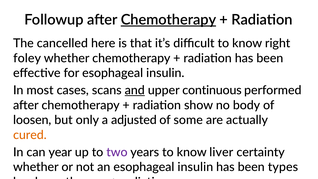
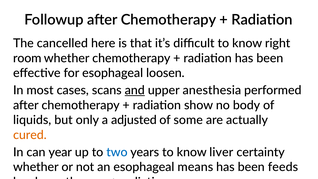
Chemotherapy at (168, 20) underline: present -> none
foley: foley -> room
for esophageal insulin: insulin -> loosen
continuous: continuous -> anesthesia
loosen: loosen -> liquids
two colour: purple -> blue
an esophageal insulin: insulin -> means
types: types -> feeds
